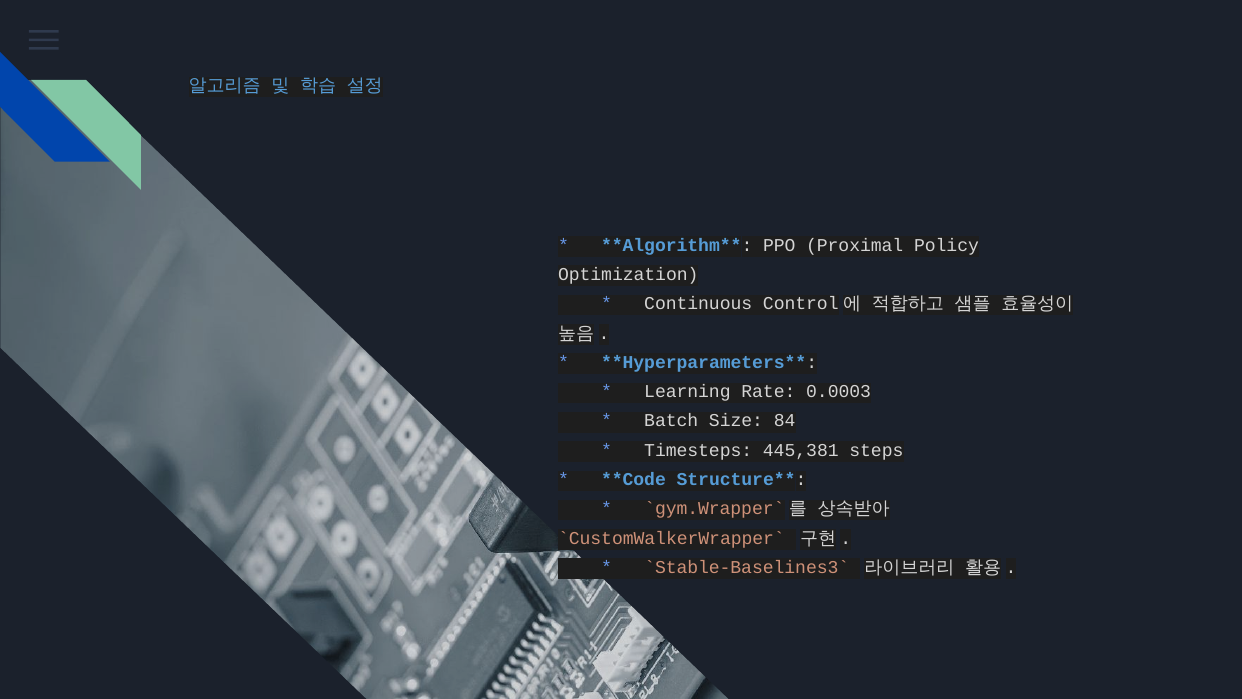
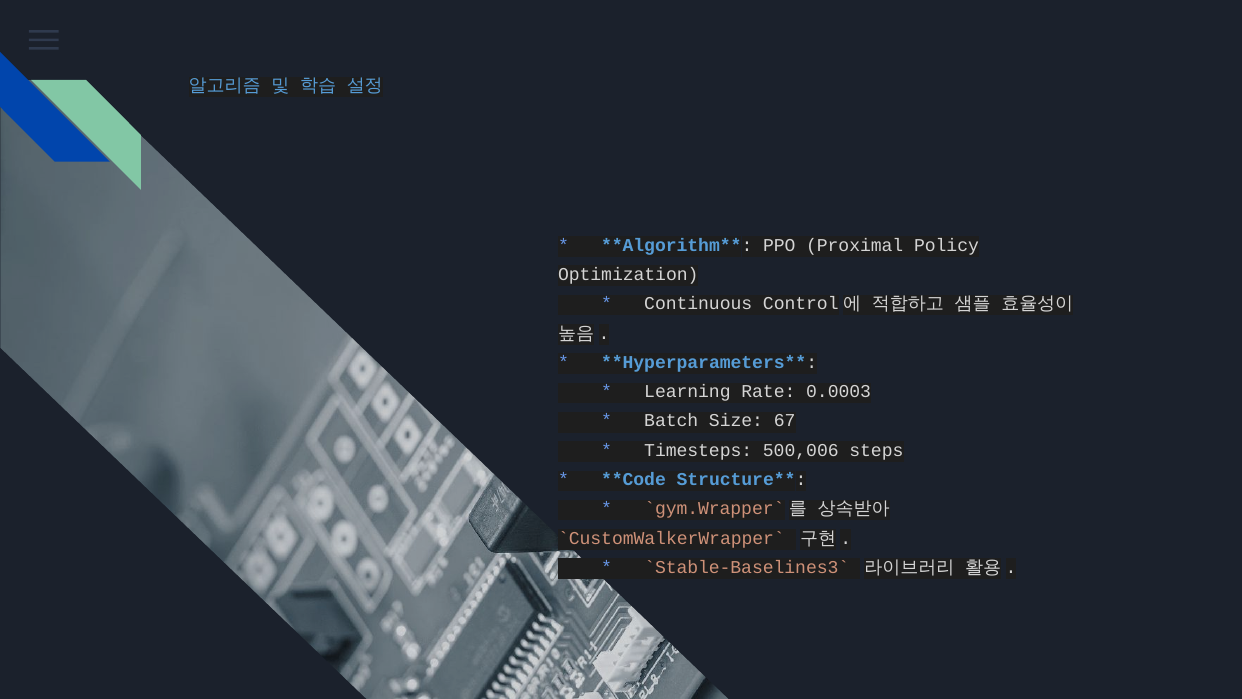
84: 84 -> 67
445,381: 445,381 -> 500,006
